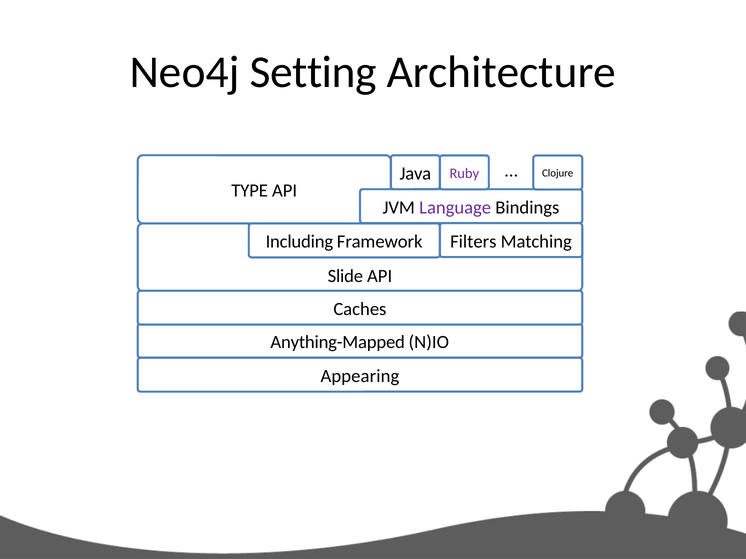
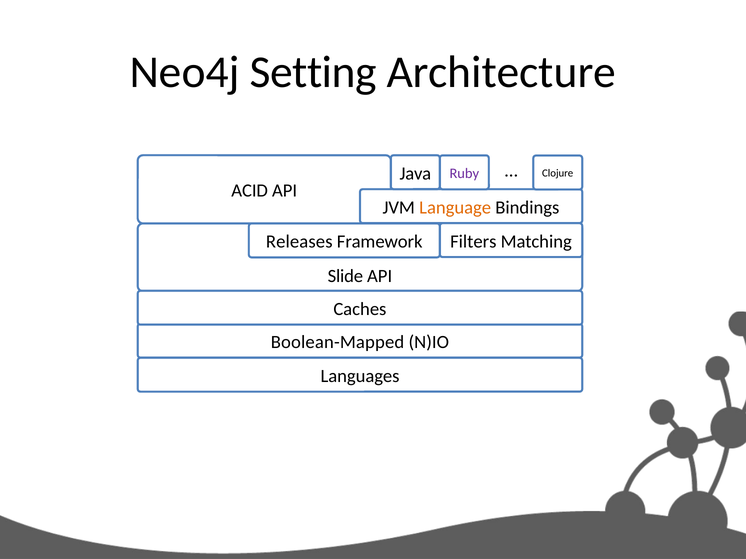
TYPE: TYPE -> ACID
Language colour: purple -> orange
Including: Including -> Releases
Anything-Mapped: Anything-Mapped -> Boolean-Mapped
Appearing: Appearing -> Languages
